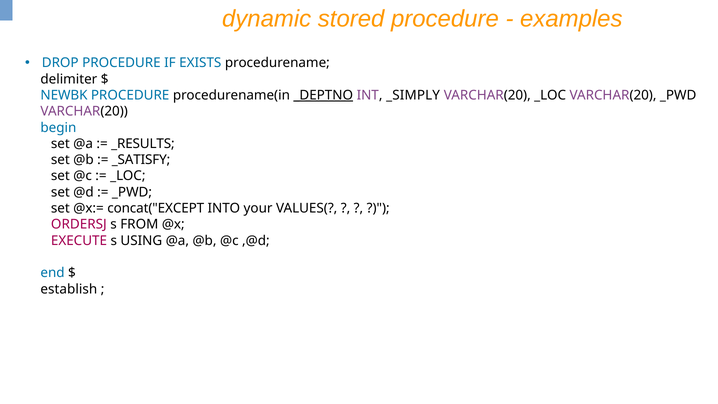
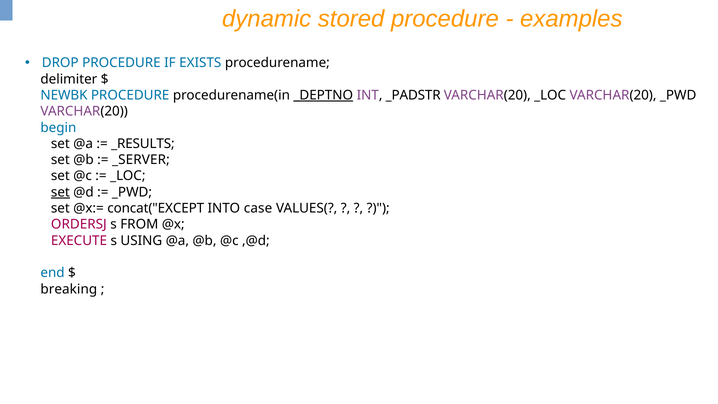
_SIMPLY: _SIMPLY -> _PADSTR
_SATISFY: _SATISFY -> _SERVER
set at (60, 192) underline: none -> present
your: your -> case
establish: establish -> breaking
